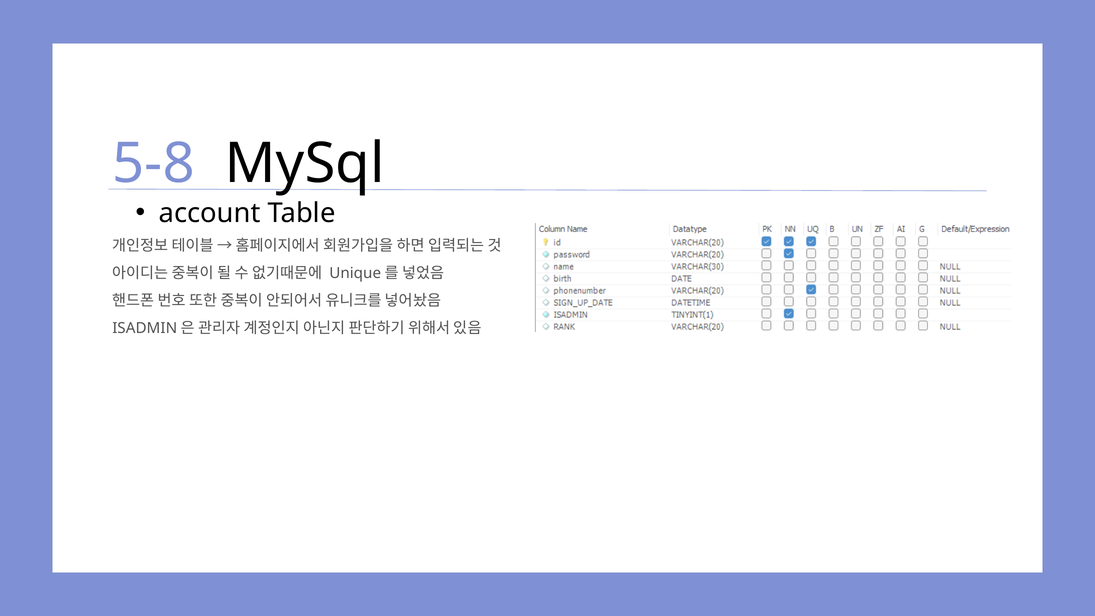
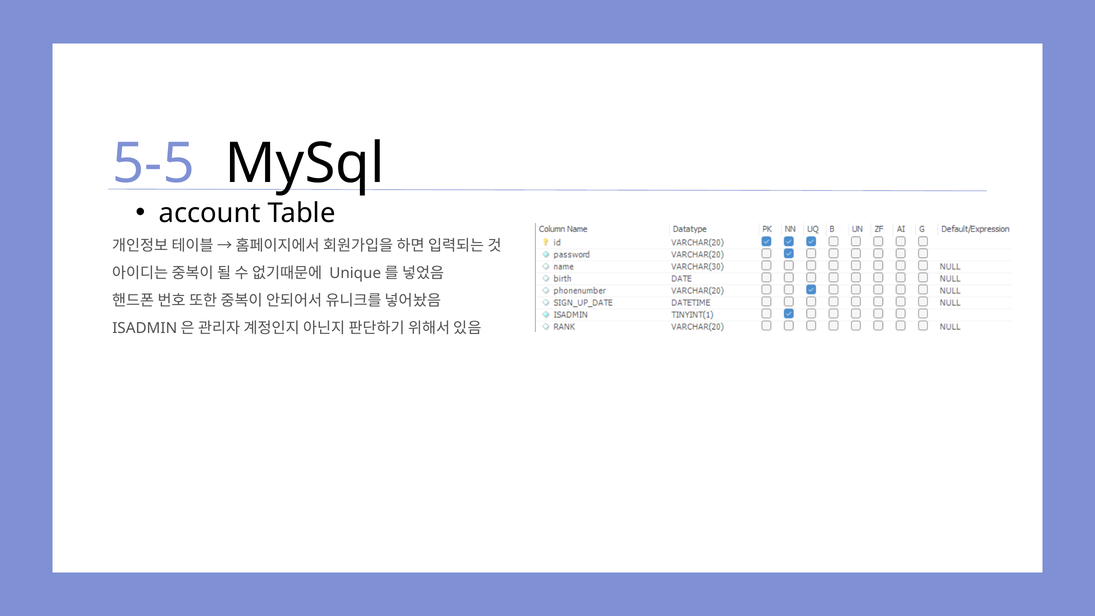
5-8: 5-8 -> 5-5
